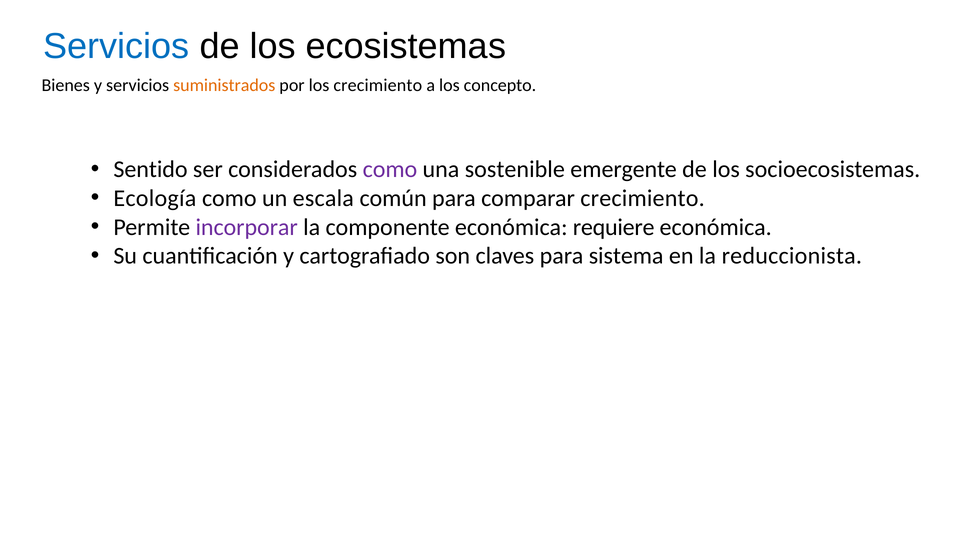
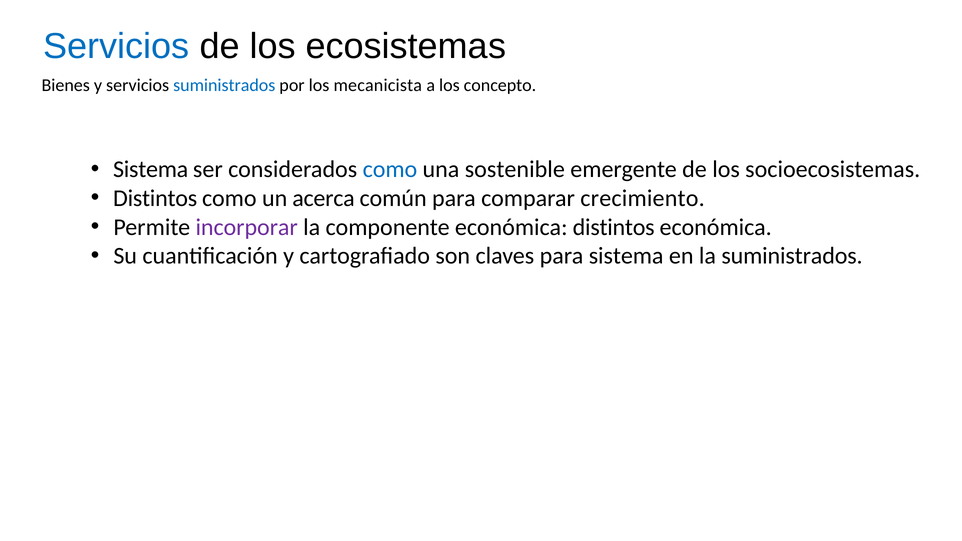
suministrados at (224, 85) colour: orange -> blue
los crecimiento: crecimiento -> mecanicista
Sentido at (151, 170): Sentido -> Sistema
como at (390, 170) colour: purple -> blue
Ecología at (155, 198): Ecología -> Distintos
escala: escala -> acerca
económica requiere: requiere -> distintos
la reduccionista: reduccionista -> suministrados
